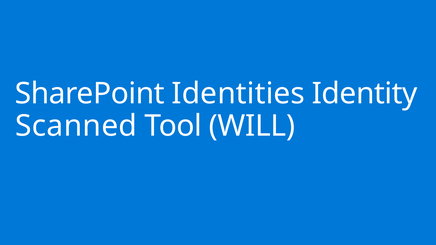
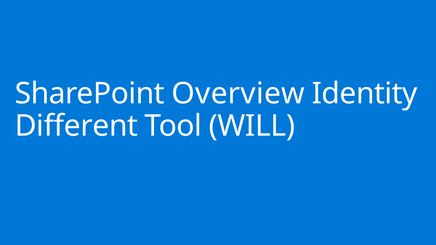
Identities: Identities -> Overview
Scanned: Scanned -> Different
